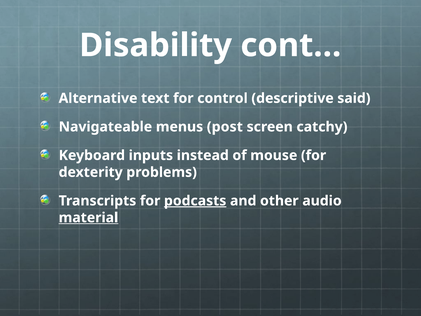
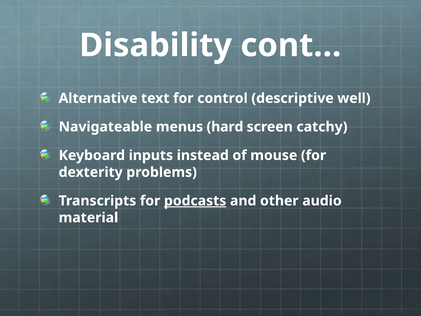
said: said -> well
post: post -> hard
material underline: present -> none
